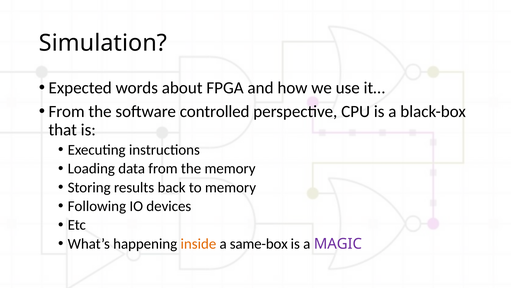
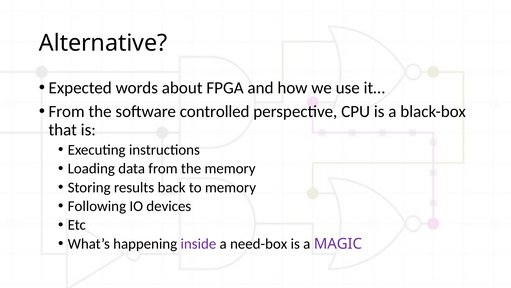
Simulation: Simulation -> Alternative
inside colour: orange -> purple
same-box: same-box -> need-box
